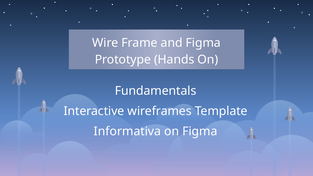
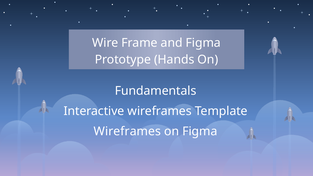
Informativa at (127, 131): Informativa -> Wireframes
